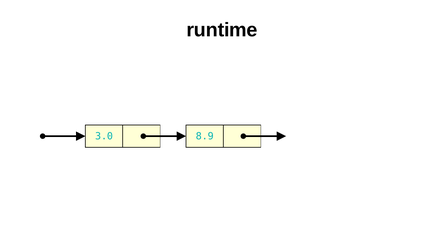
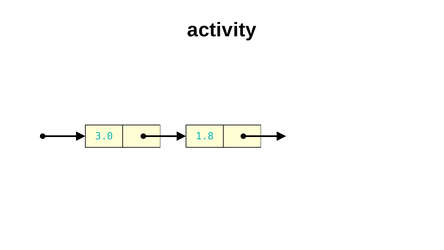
runtime: runtime -> activity
8.9: 8.9 -> 1.8
